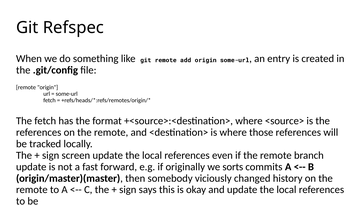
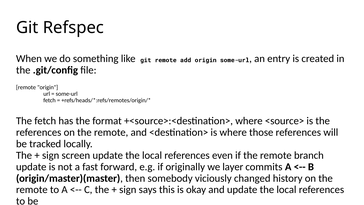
sorts: sorts -> layer
